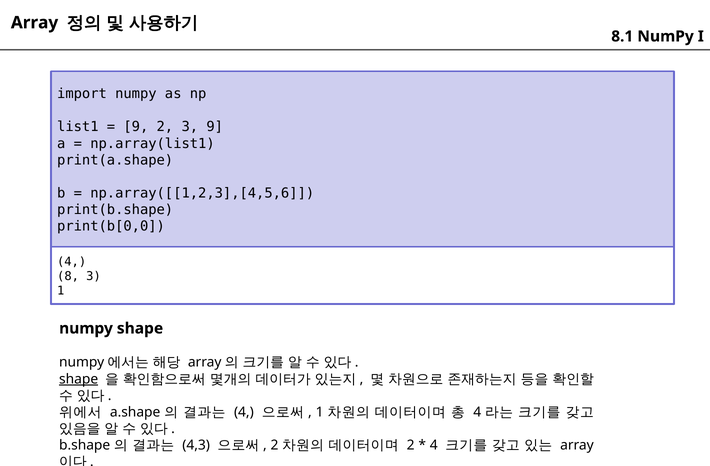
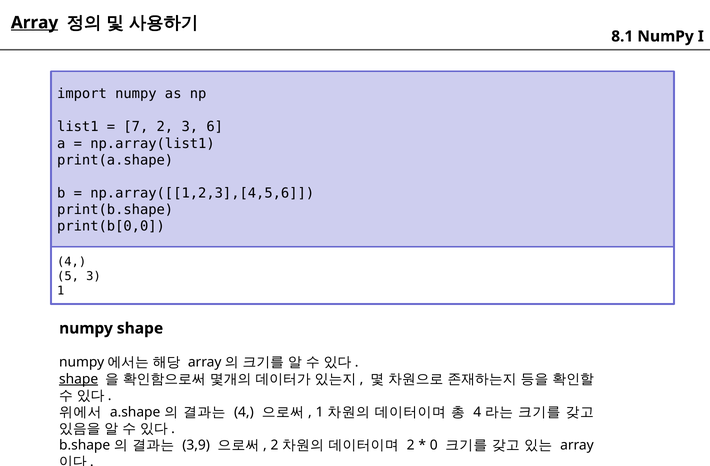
Array at (35, 23) underline: none -> present
9 at (136, 127): 9 -> 7
3 9: 9 -> 6
8: 8 -> 5
4,3: 4,3 -> 3,9
4 at (434, 446): 4 -> 0
